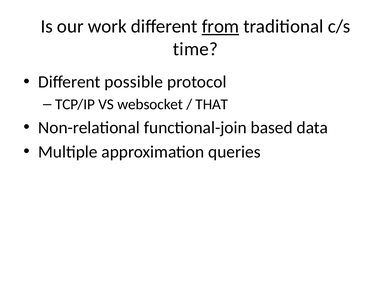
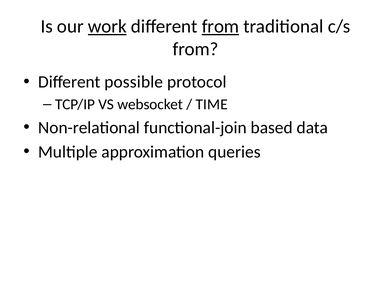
work underline: none -> present
time at (195, 49): time -> from
THAT: THAT -> TIME
